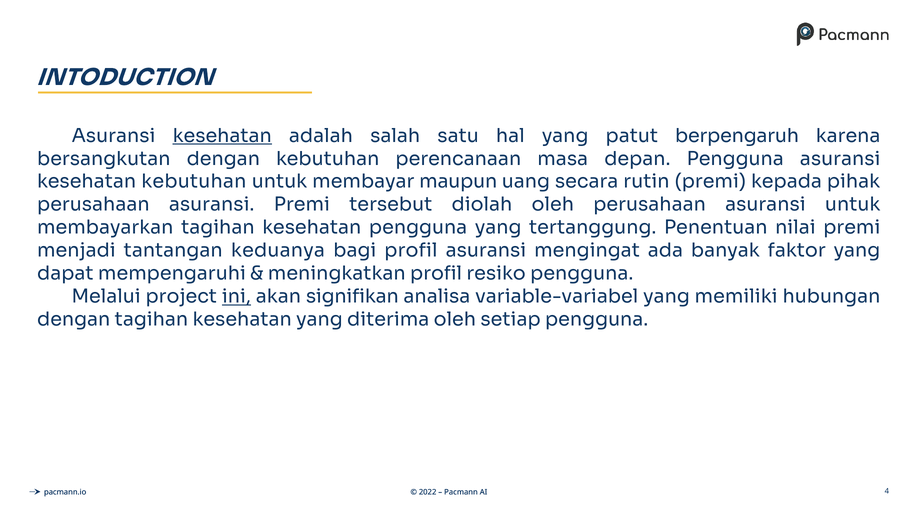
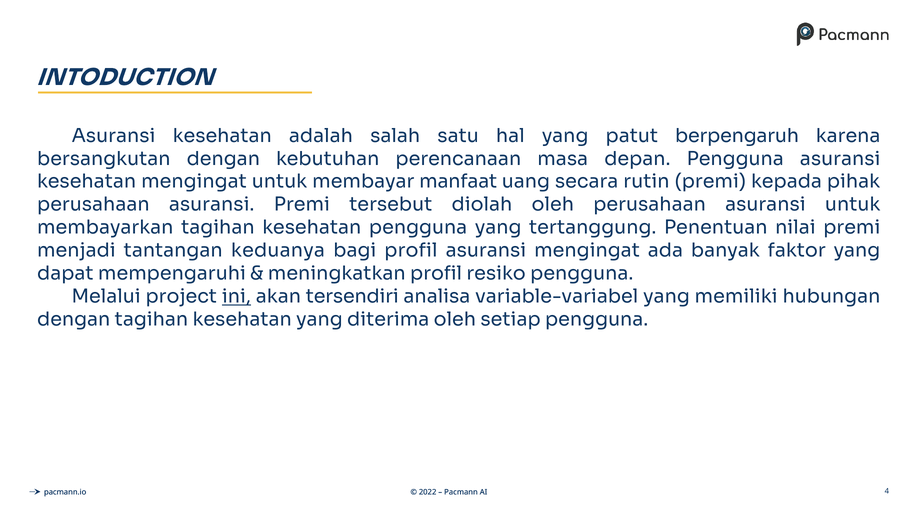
kesehatan at (222, 136) underline: present -> none
kesehatan kebutuhan: kebutuhan -> mengingat
maupun: maupun -> manfaat
signifikan: signifikan -> tersendiri
